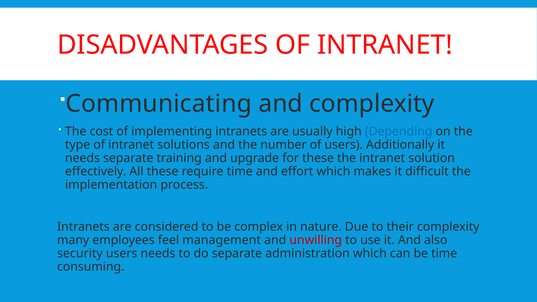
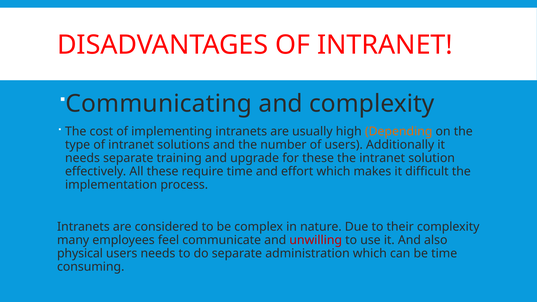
Depending colour: blue -> orange
management: management -> communicate
security: security -> physical
